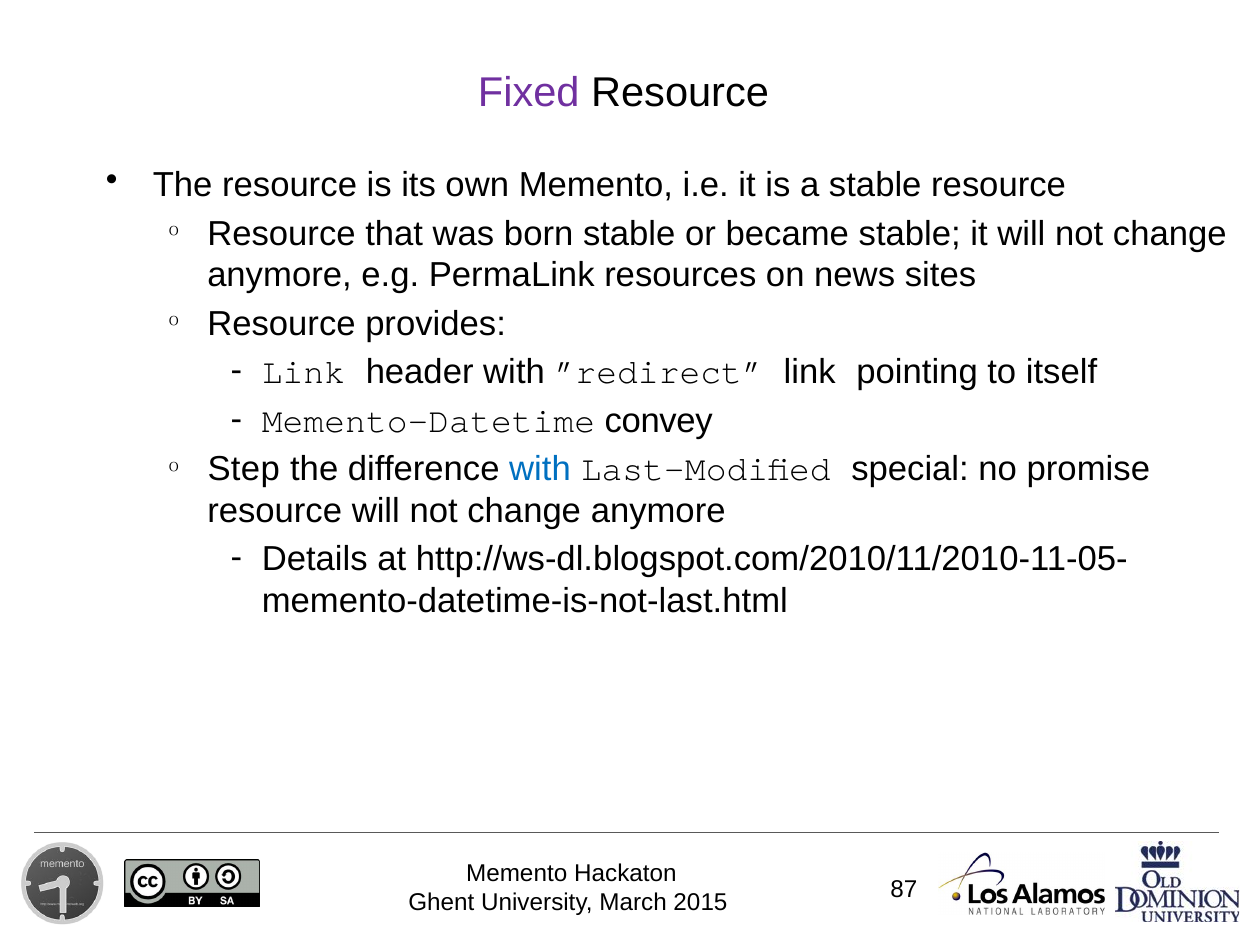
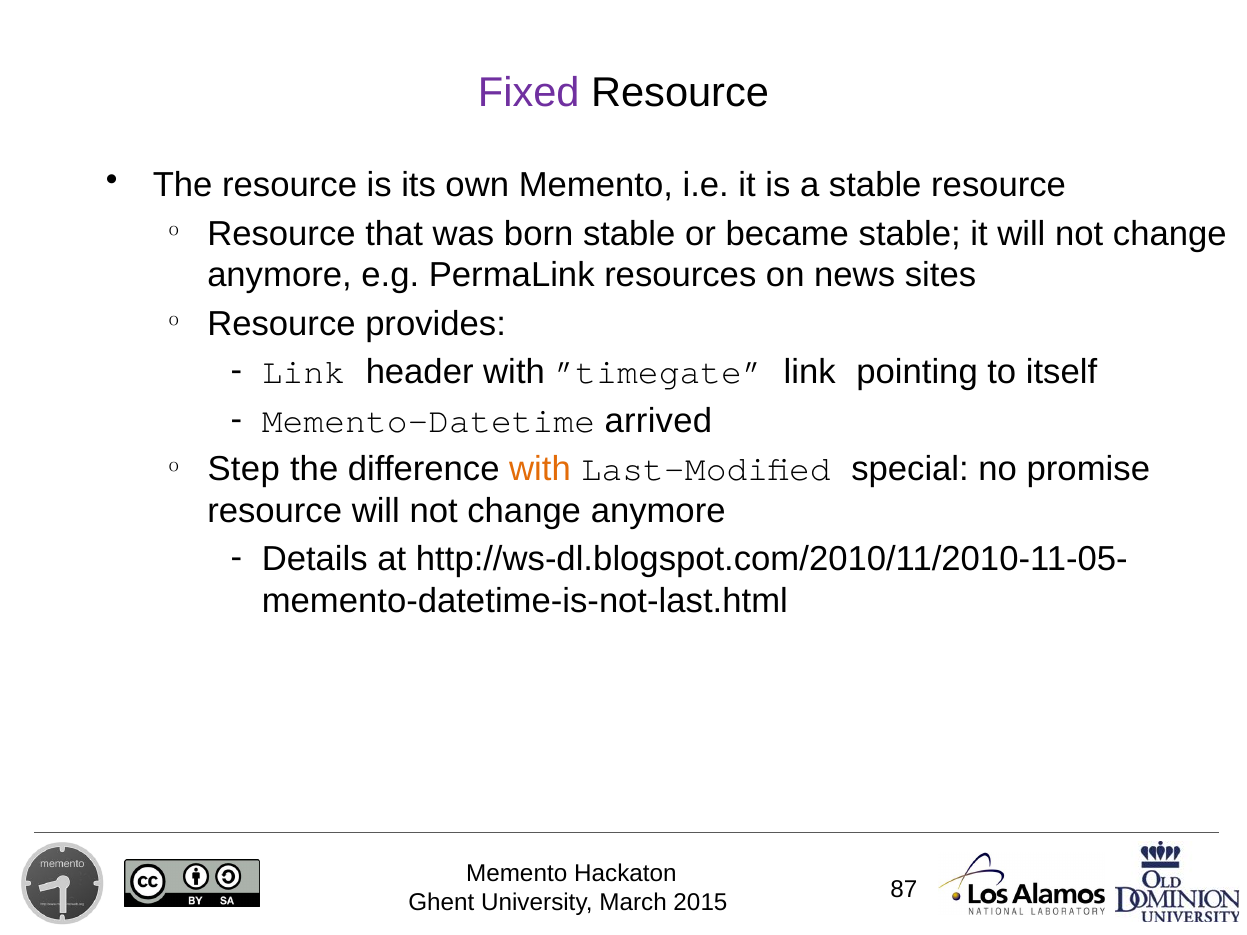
”redirect: ”redirect -> ”timegate
convey: convey -> arrived
with at (540, 469) colour: blue -> orange
